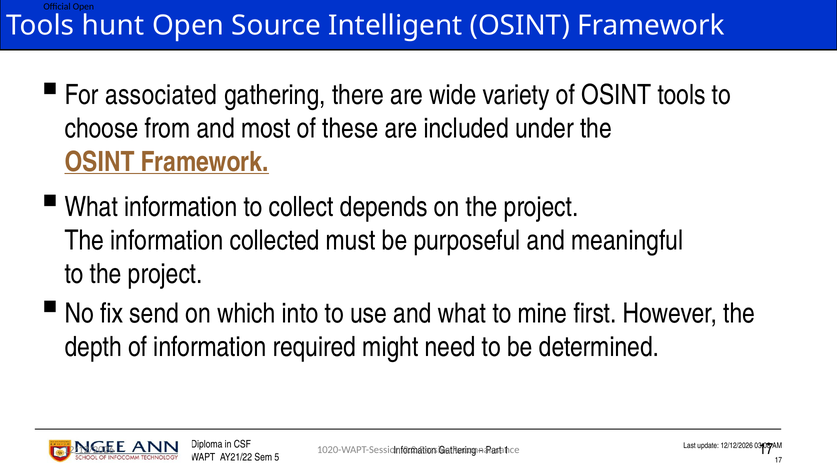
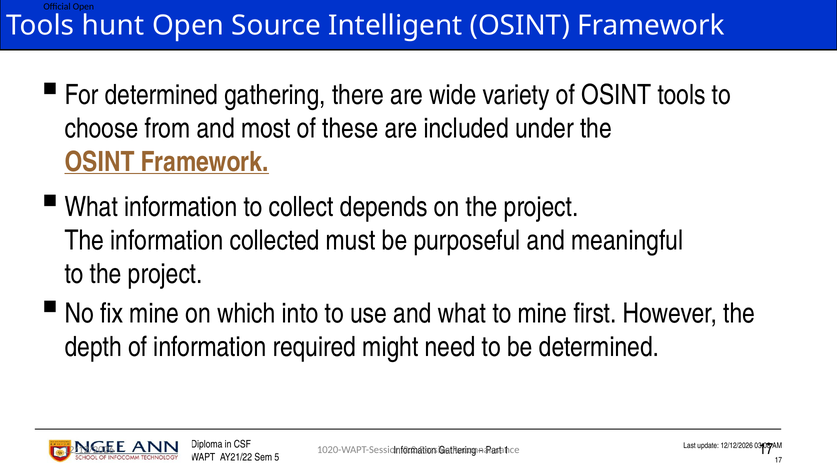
For associated: associated -> determined
fix send: send -> mine
